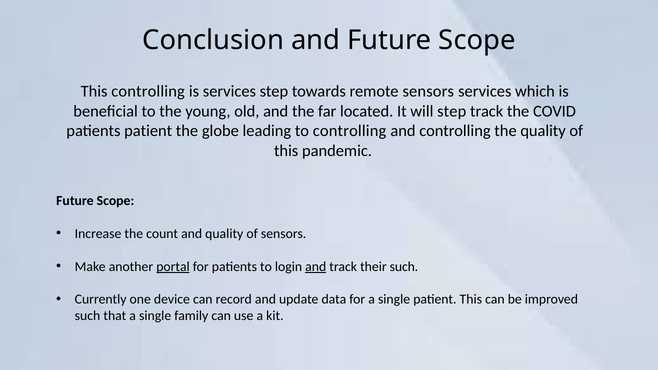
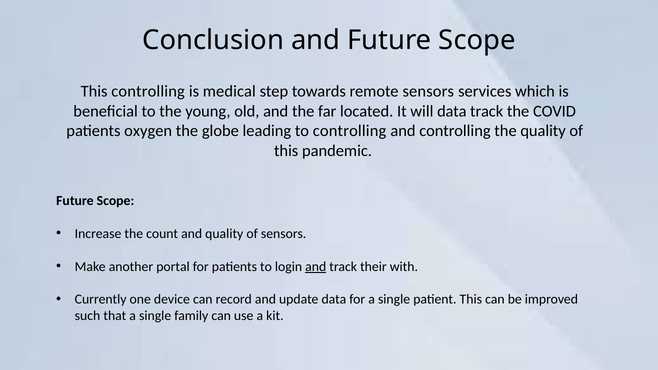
is services: services -> medical
will step: step -> data
patients patient: patient -> oxygen
portal underline: present -> none
their such: such -> with
